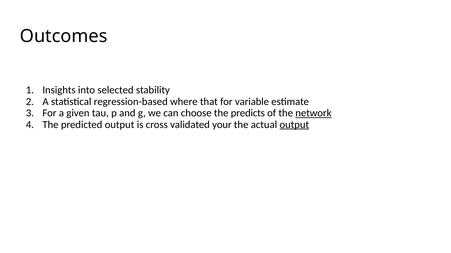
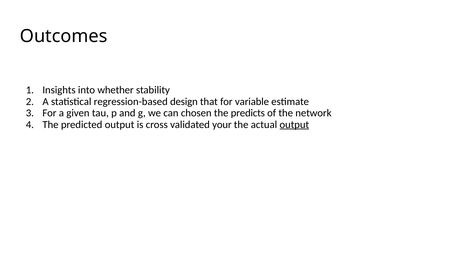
selected: selected -> whether
where: where -> design
choose: choose -> chosen
network underline: present -> none
